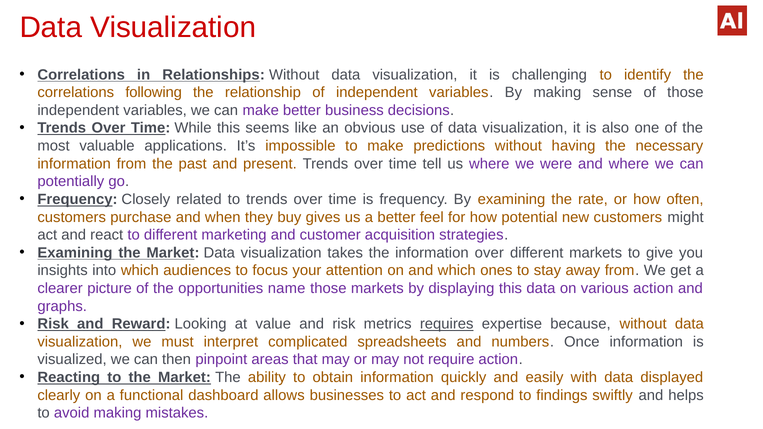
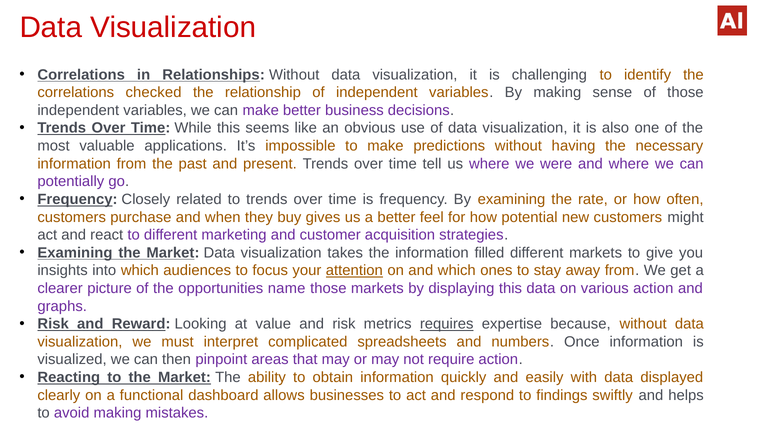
following: following -> checked
information over: over -> filled
attention underline: none -> present
